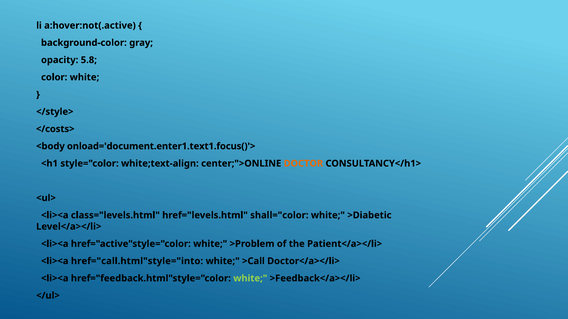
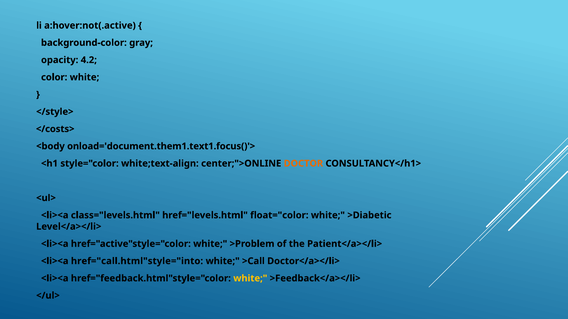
5.8: 5.8 -> 4.2
onload='document.enter1.text1.focus()'>: onload='document.enter1.text1.focus()'> -> onload='document.them1.text1.focus()'>
shall="color: shall="color -> float="color
white at (250, 279) colour: light green -> yellow
